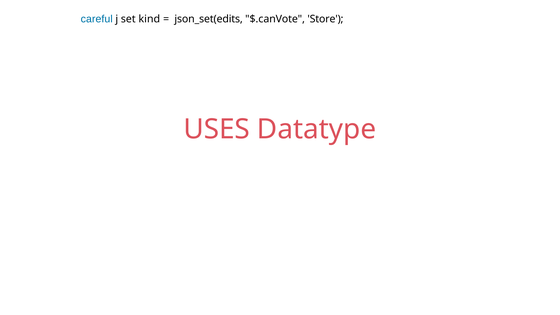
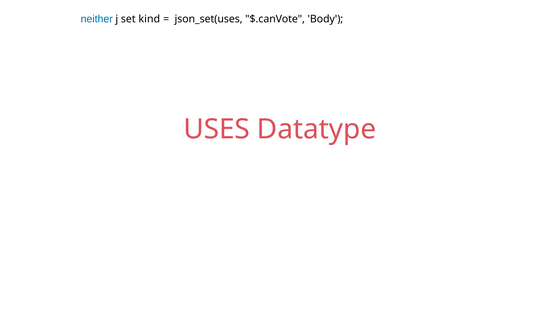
careful: careful -> neither
json_set(edits: json_set(edits -> json_set(uses
Store: Store -> Body
